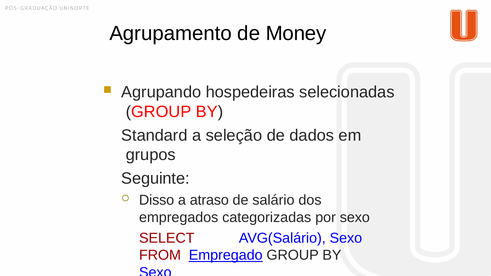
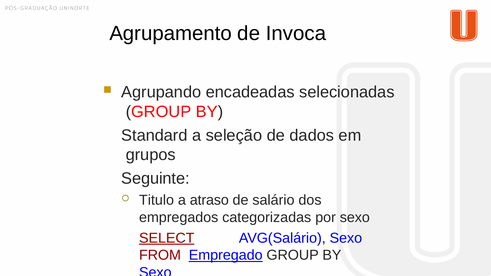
Money: Money -> Invoca
hospedeiras: hospedeiras -> encadeadas
Disso: Disso -> Titulo
SELECT underline: none -> present
